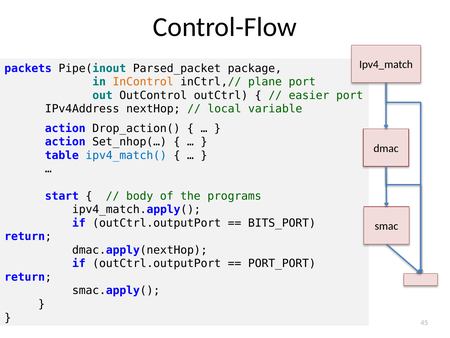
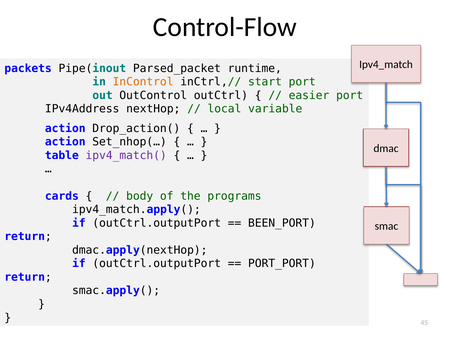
package: package -> runtime
plane: plane -> start
ipv4_match( colour: blue -> purple
start: start -> cards
BITS_PORT: BITS_PORT -> BEEN_PORT
